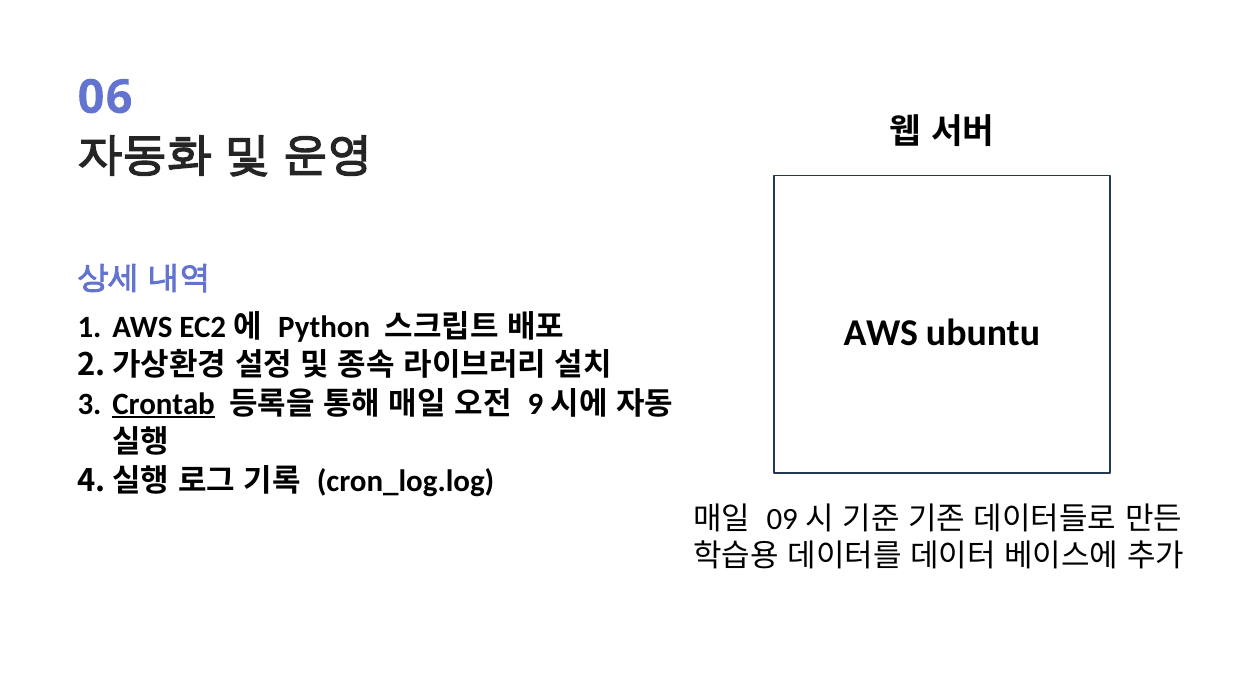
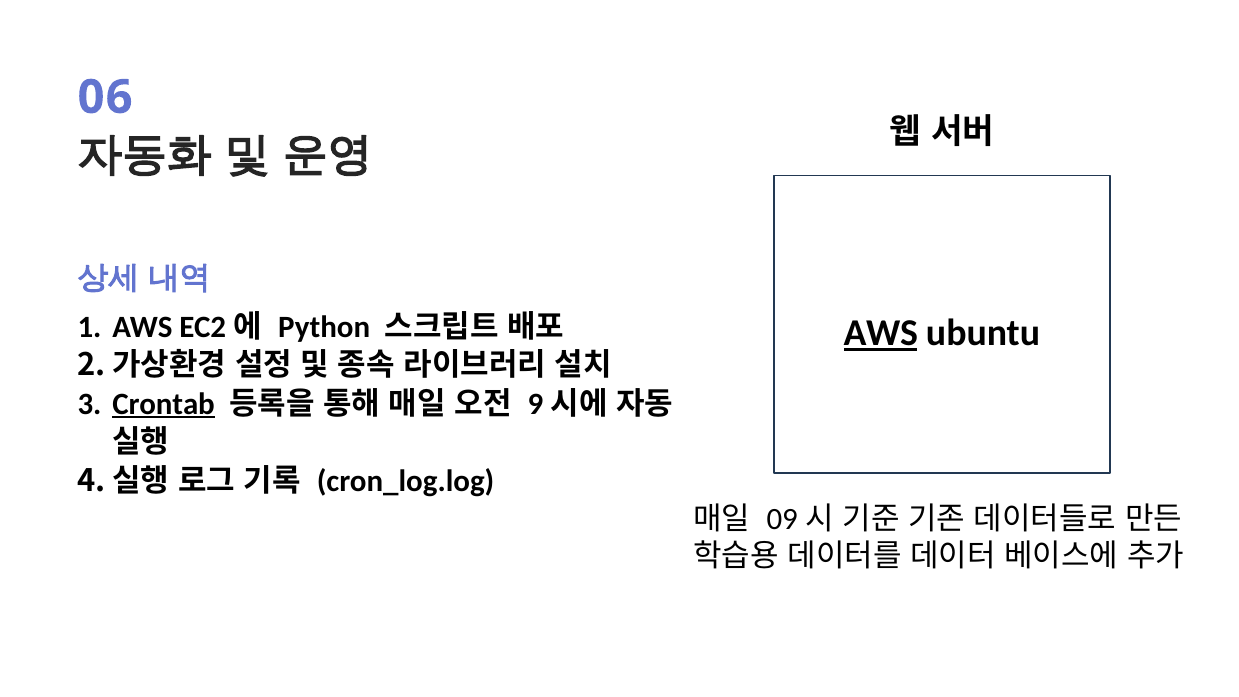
AWS at (881, 333) underline: none -> present
